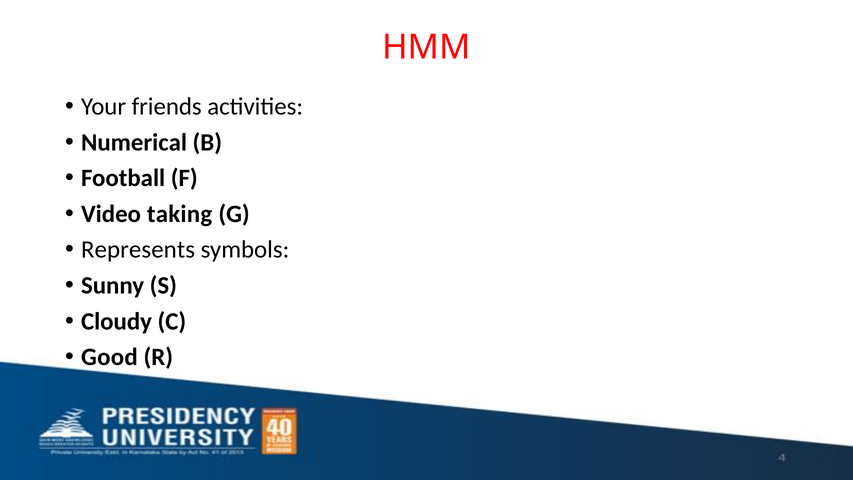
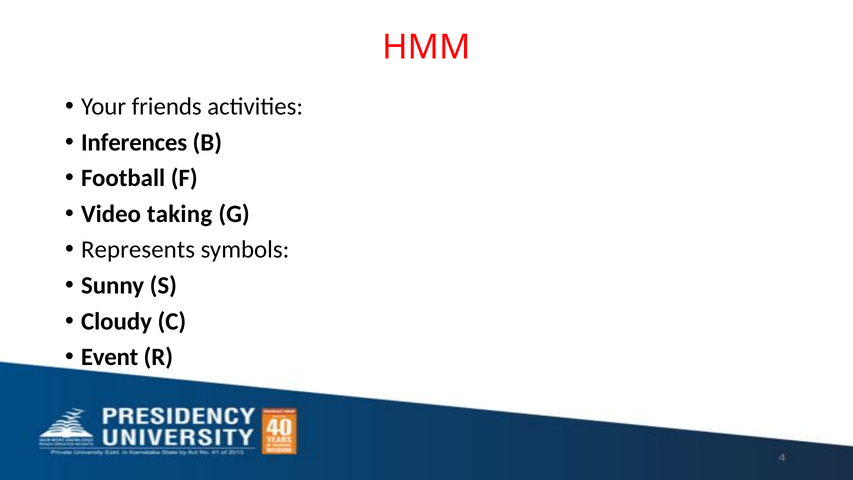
Numerical: Numerical -> Inferences
Good: Good -> Event
